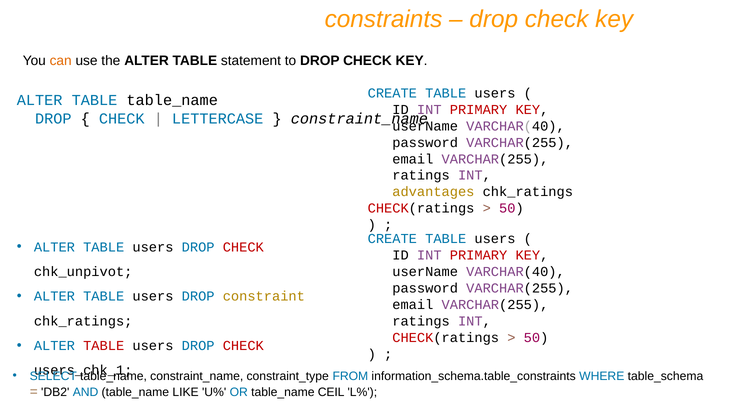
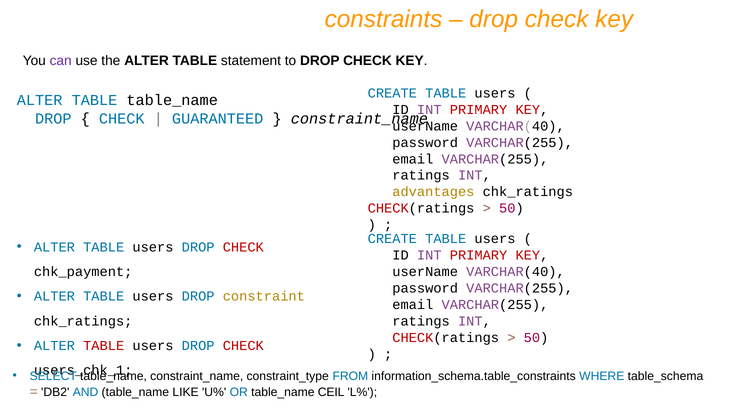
can colour: orange -> purple
LETTERCASE: LETTERCASE -> GUARANTEED
chk_unpivot: chk_unpivot -> chk_payment
